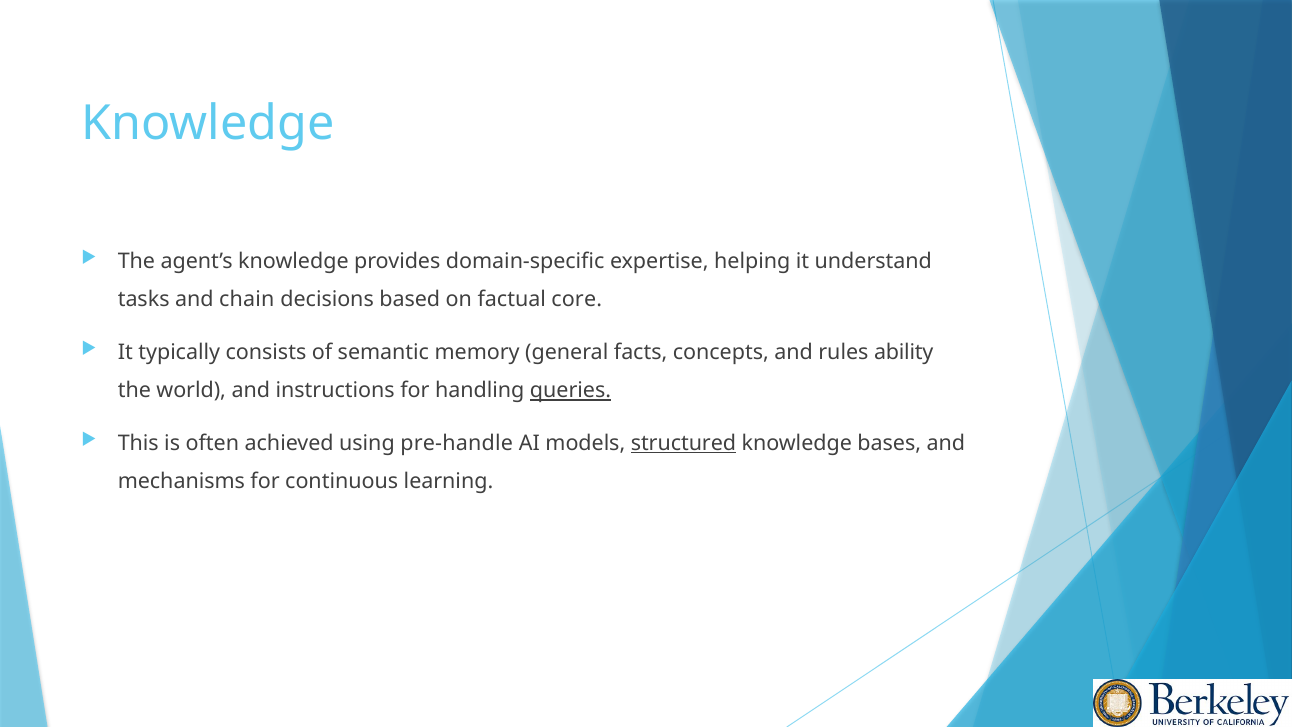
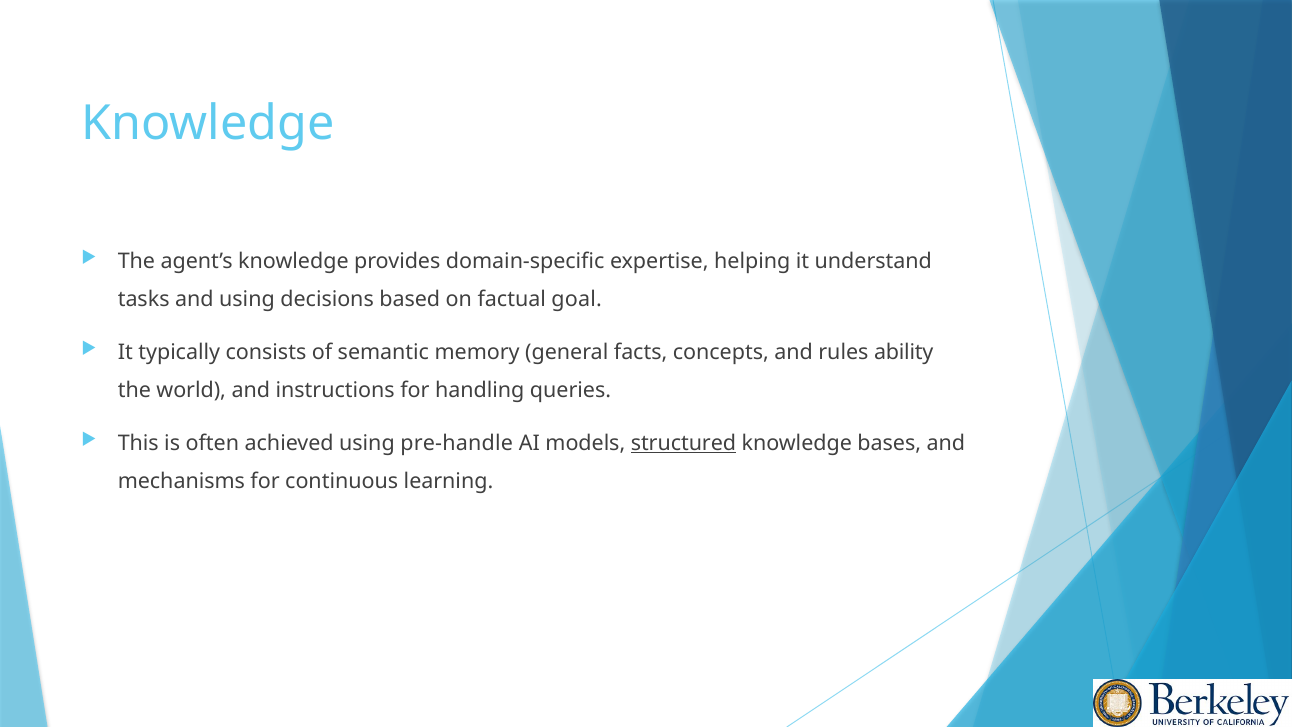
and chain: chain -> using
core: core -> goal
queries underline: present -> none
